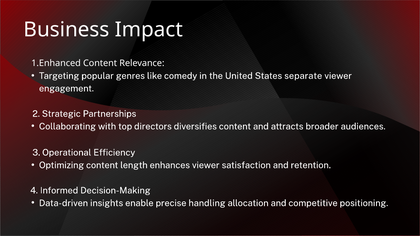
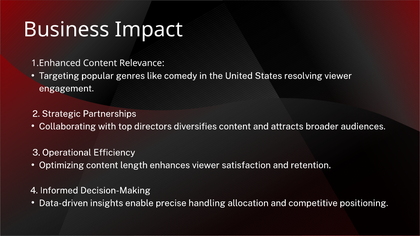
separate: separate -> resolving
